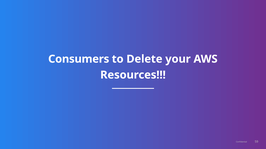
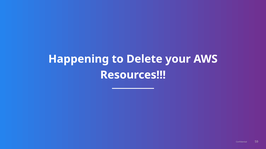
Consumers: Consumers -> Happening
